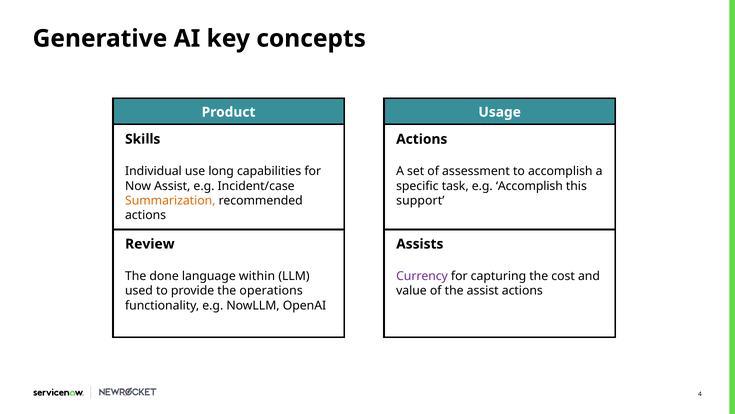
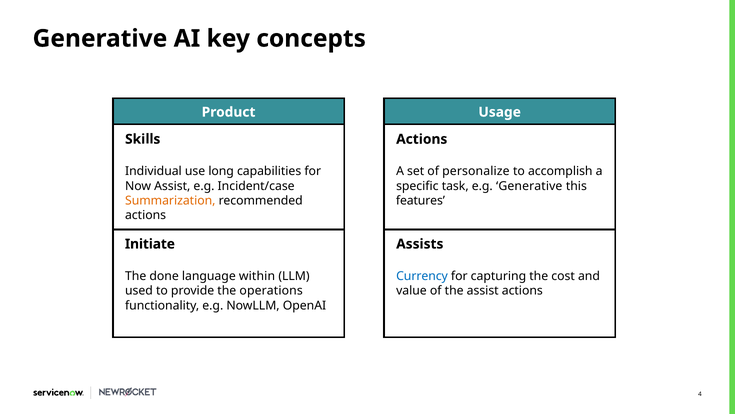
assessment: assessment -> personalize
e.g Accomplish: Accomplish -> Generative
support: support -> features
Review: Review -> Initiate
Currency colour: purple -> blue
